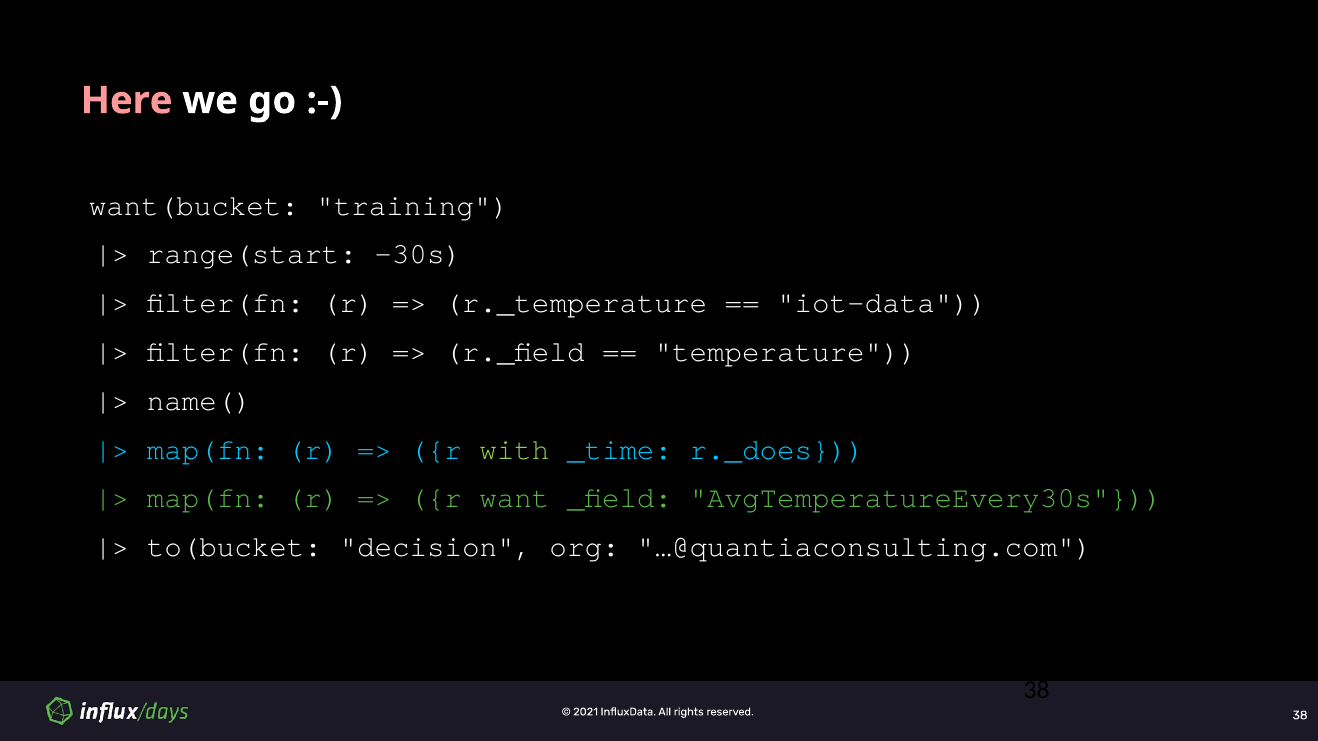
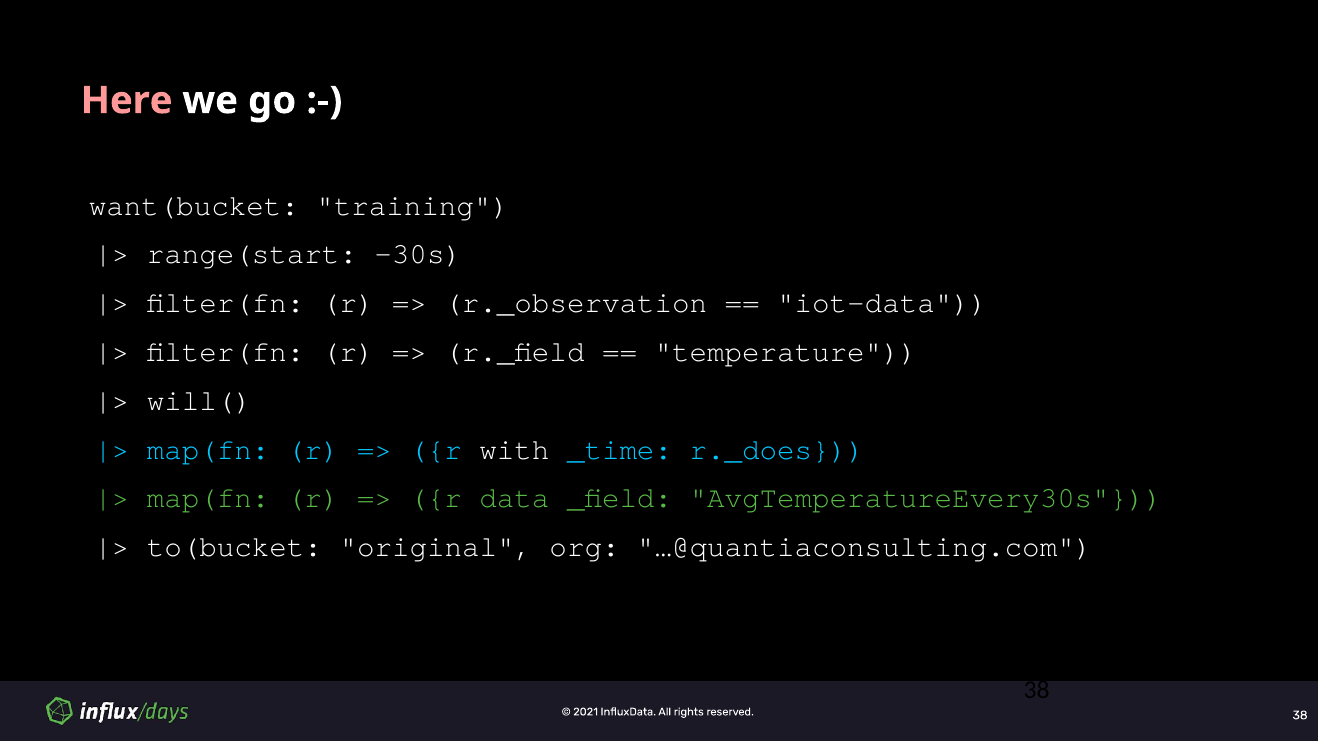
r._temperature: r._temperature -> r._observation
name(: name( -> will(
with colour: light green -> white
want: want -> data
decision: decision -> original
